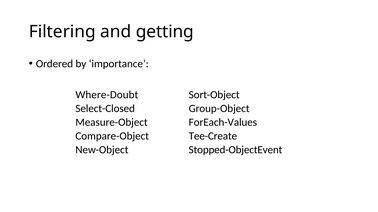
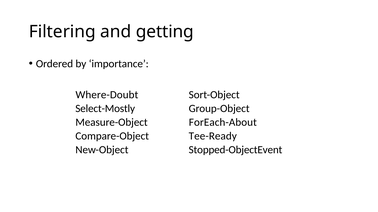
Select-Closed: Select-Closed -> Select-Mostly
ForEach-Values: ForEach-Values -> ForEach-About
Tee-Create: Tee-Create -> Tee-Ready
